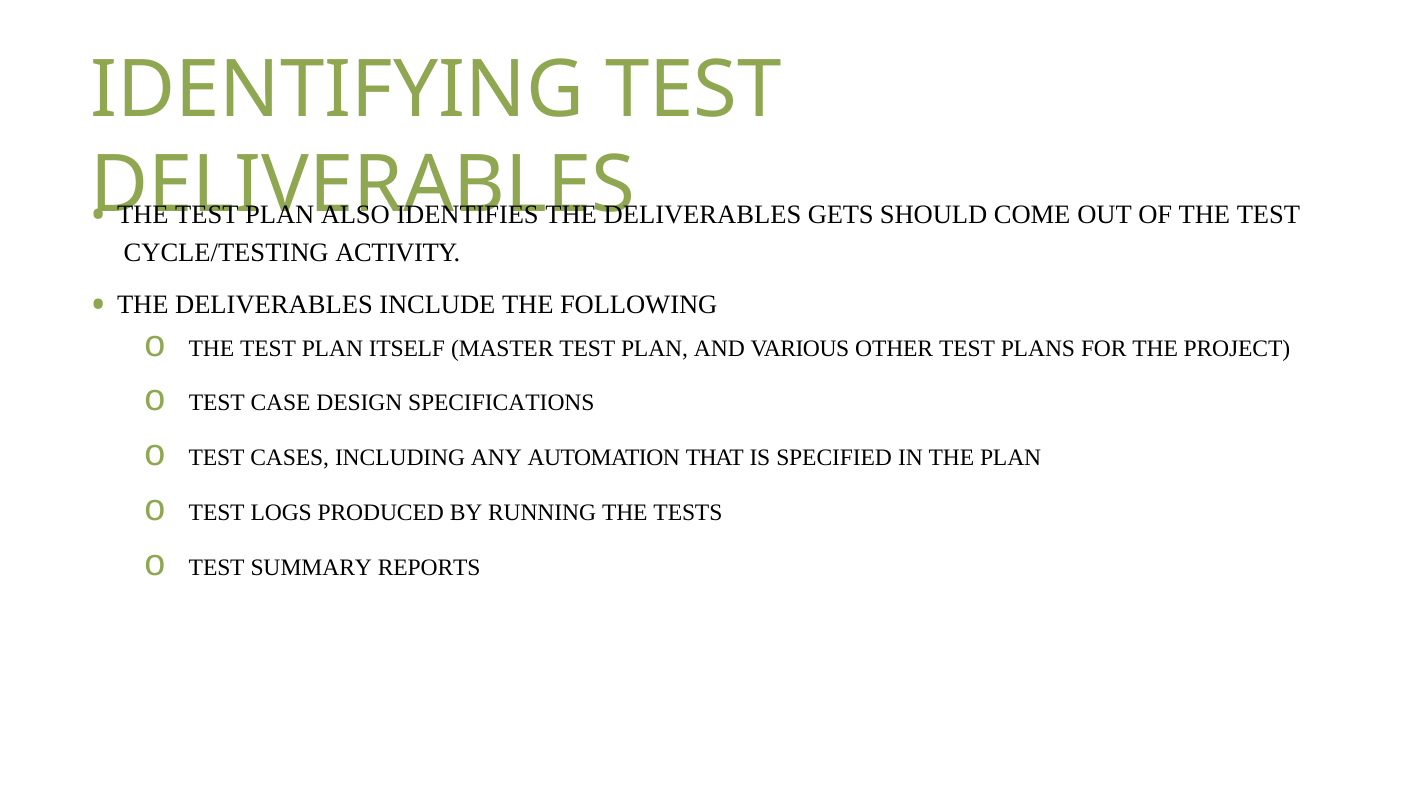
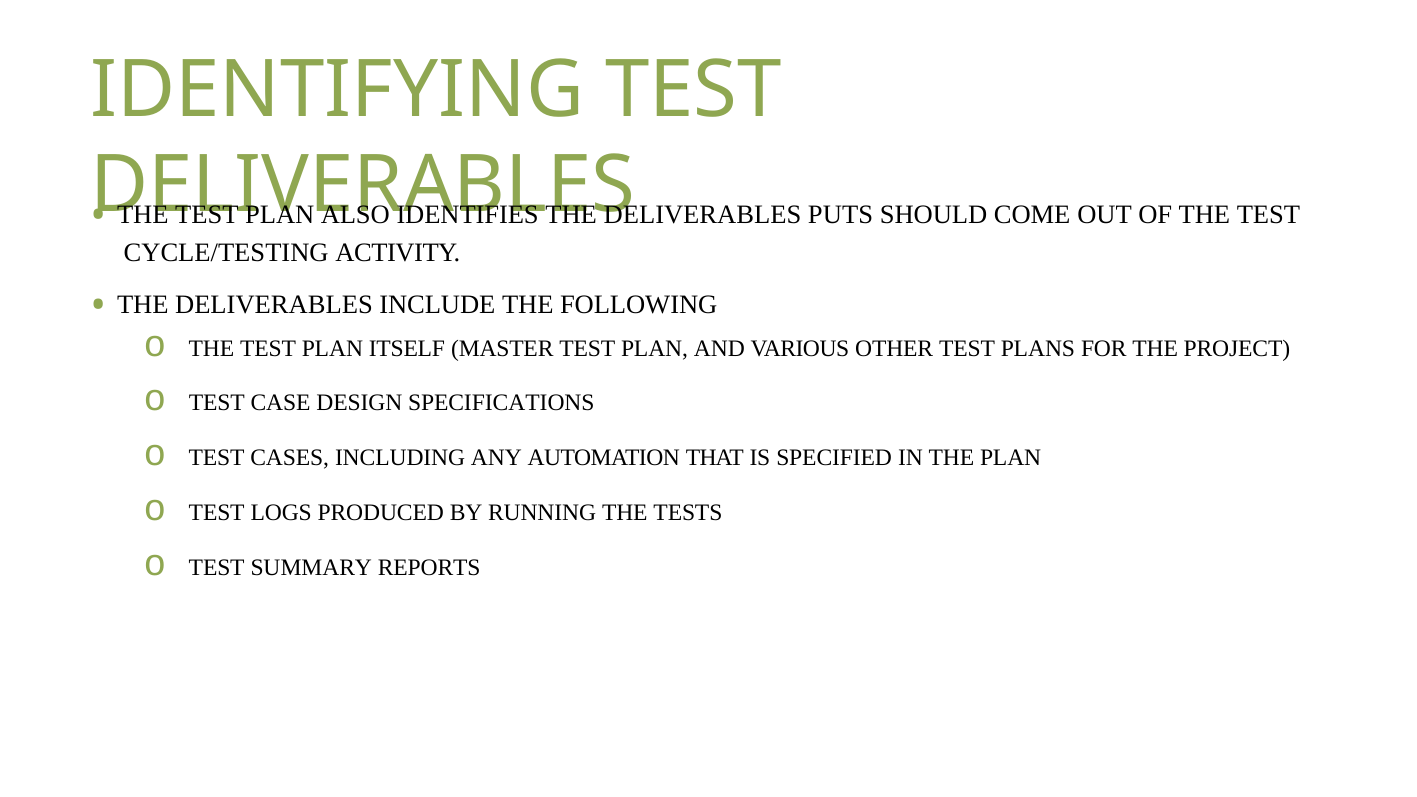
GETS: GETS -> PUTS
